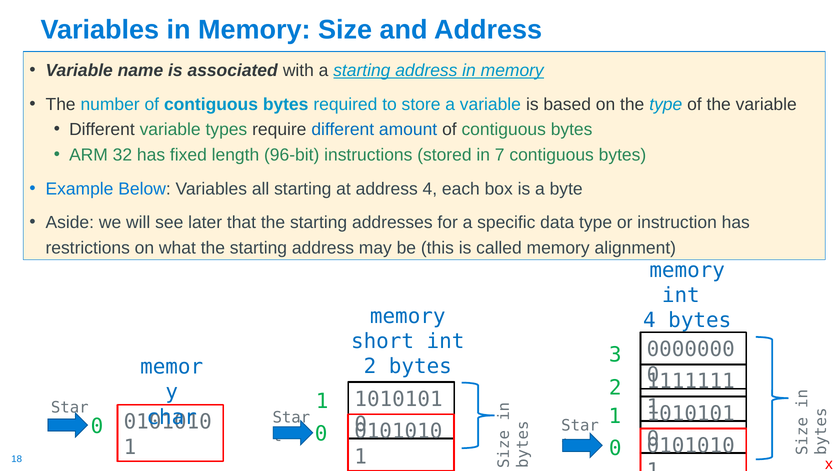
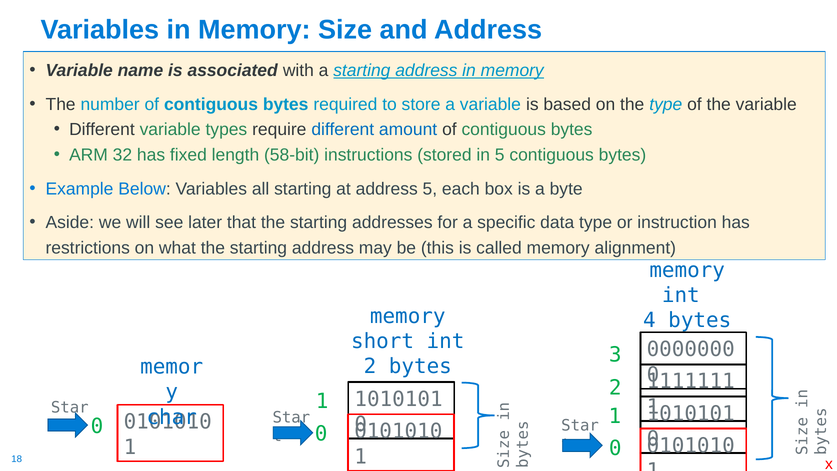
96-bit: 96-bit -> 58-bit
in 7: 7 -> 5
address 4: 4 -> 5
